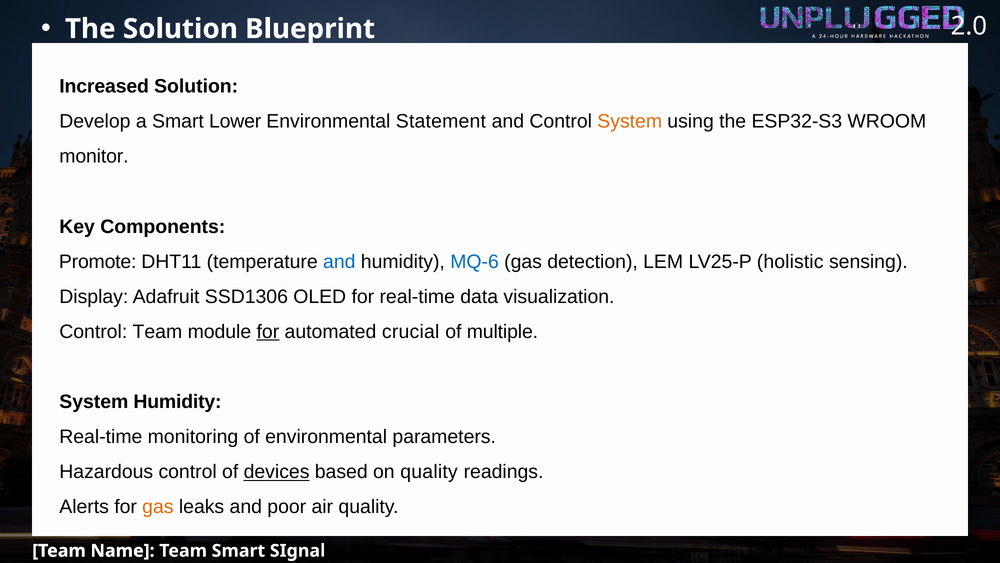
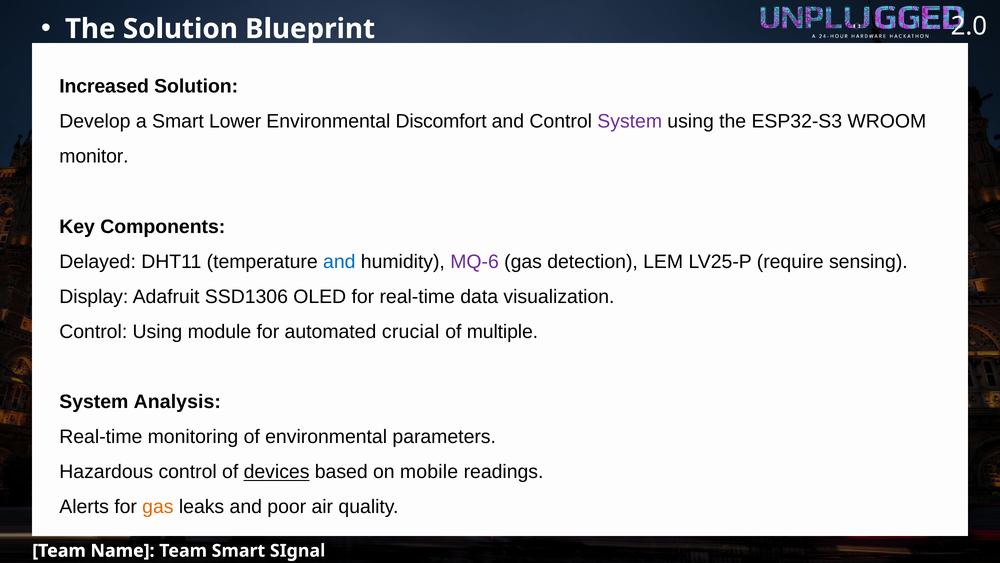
Statement: Statement -> Discomfort
System at (630, 121) colour: orange -> purple
Promote: Promote -> Delayed
MQ-6 colour: blue -> purple
holistic: holistic -> require
Control Team: Team -> Using
for at (268, 331) underline: present -> none
System Humidity: Humidity -> Analysis
on quality: quality -> mobile
